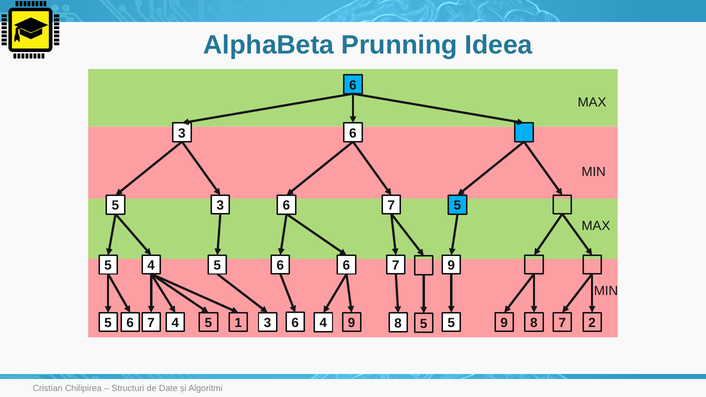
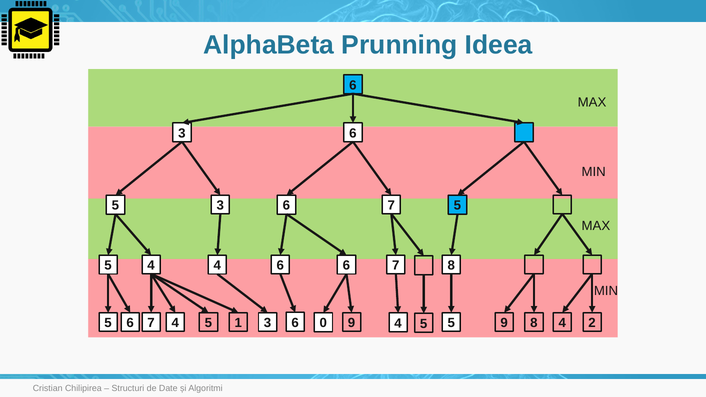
4 6 9: 9 -> 8
5 at (217, 266): 5 -> 4
8 at (398, 323): 8 -> 4
5 4: 4 -> 0
1 6 9 7: 7 -> 4
